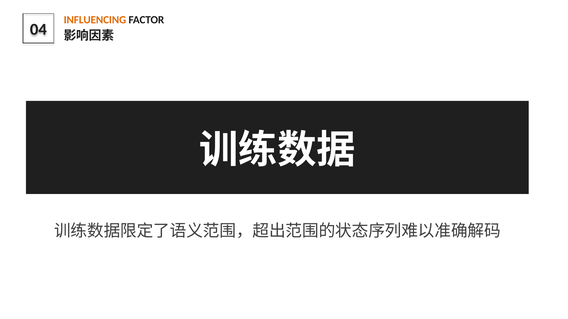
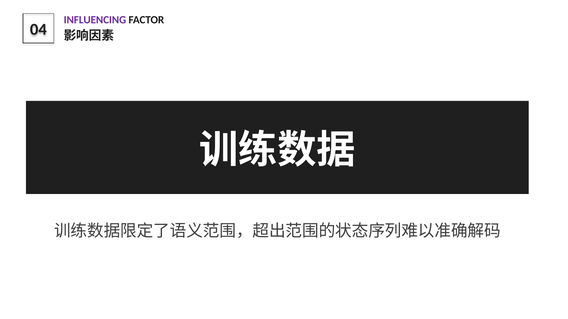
INFLUENCING colour: orange -> purple
